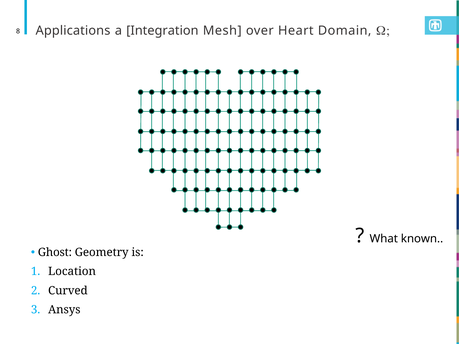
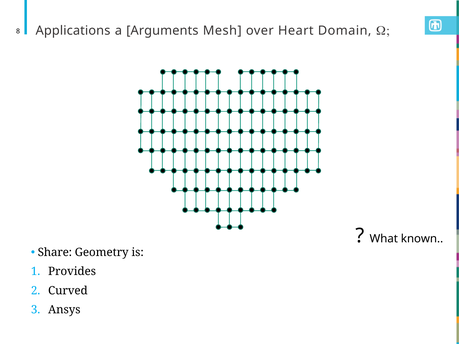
Integration: Integration -> Arguments
Ghost: Ghost -> Share
Location: Location -> Provides
